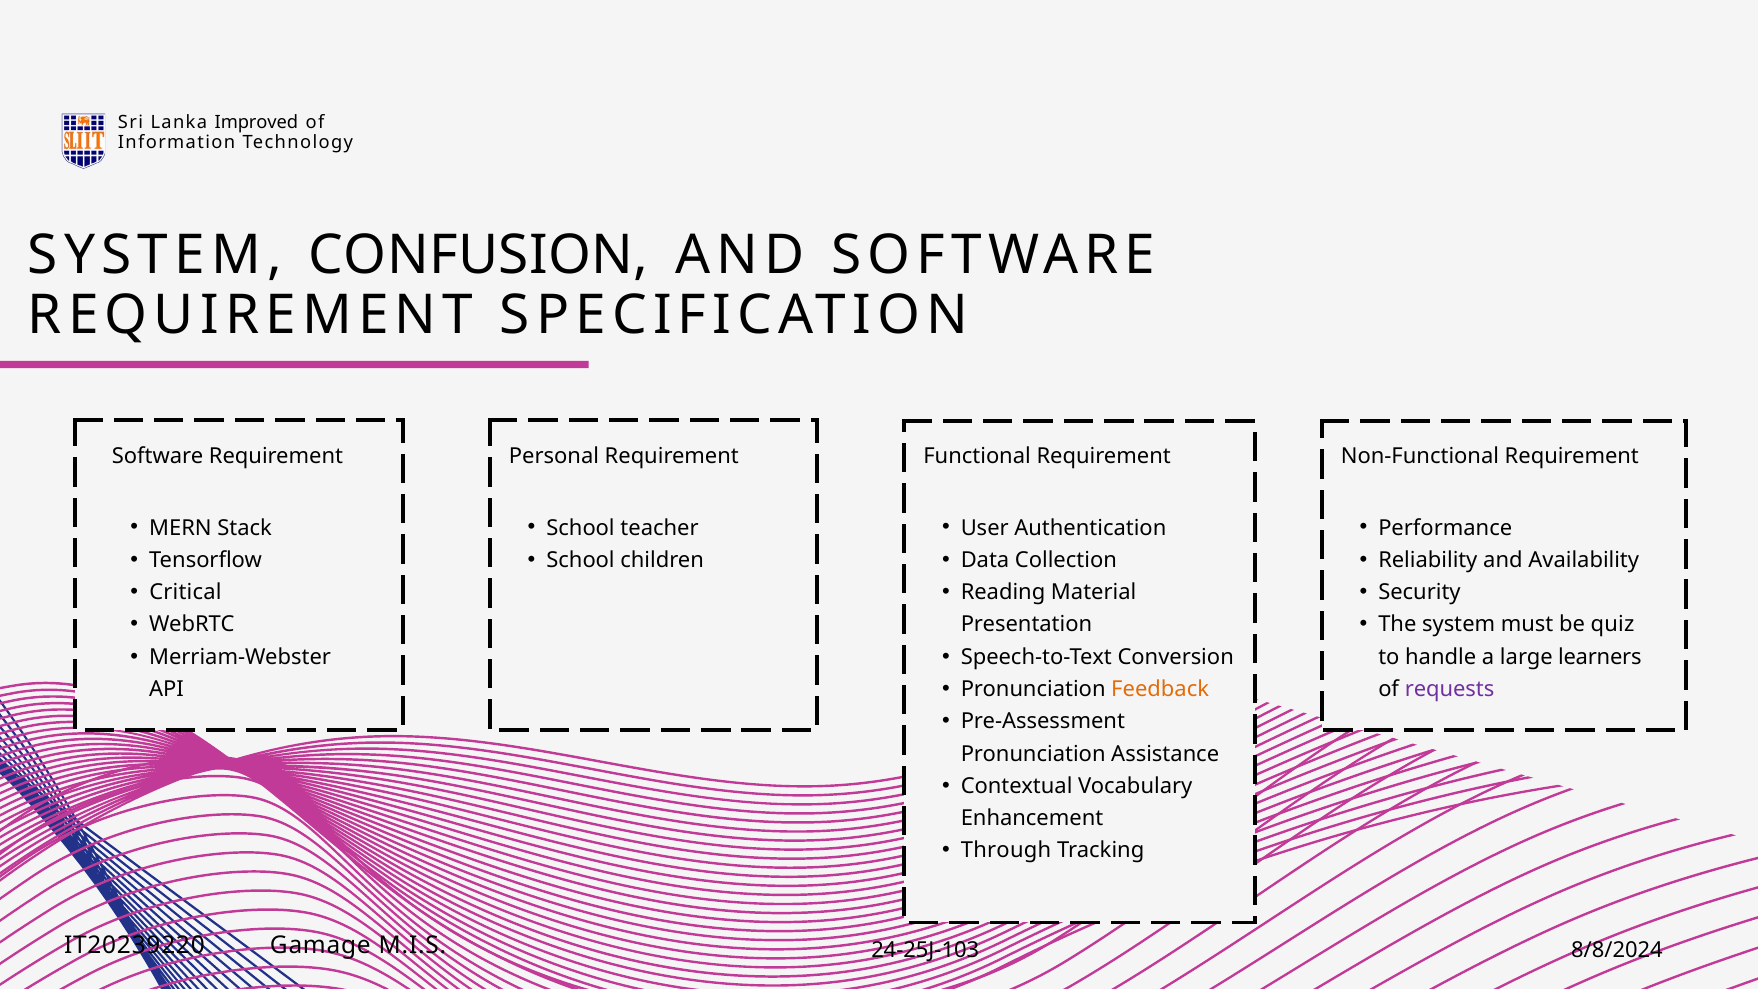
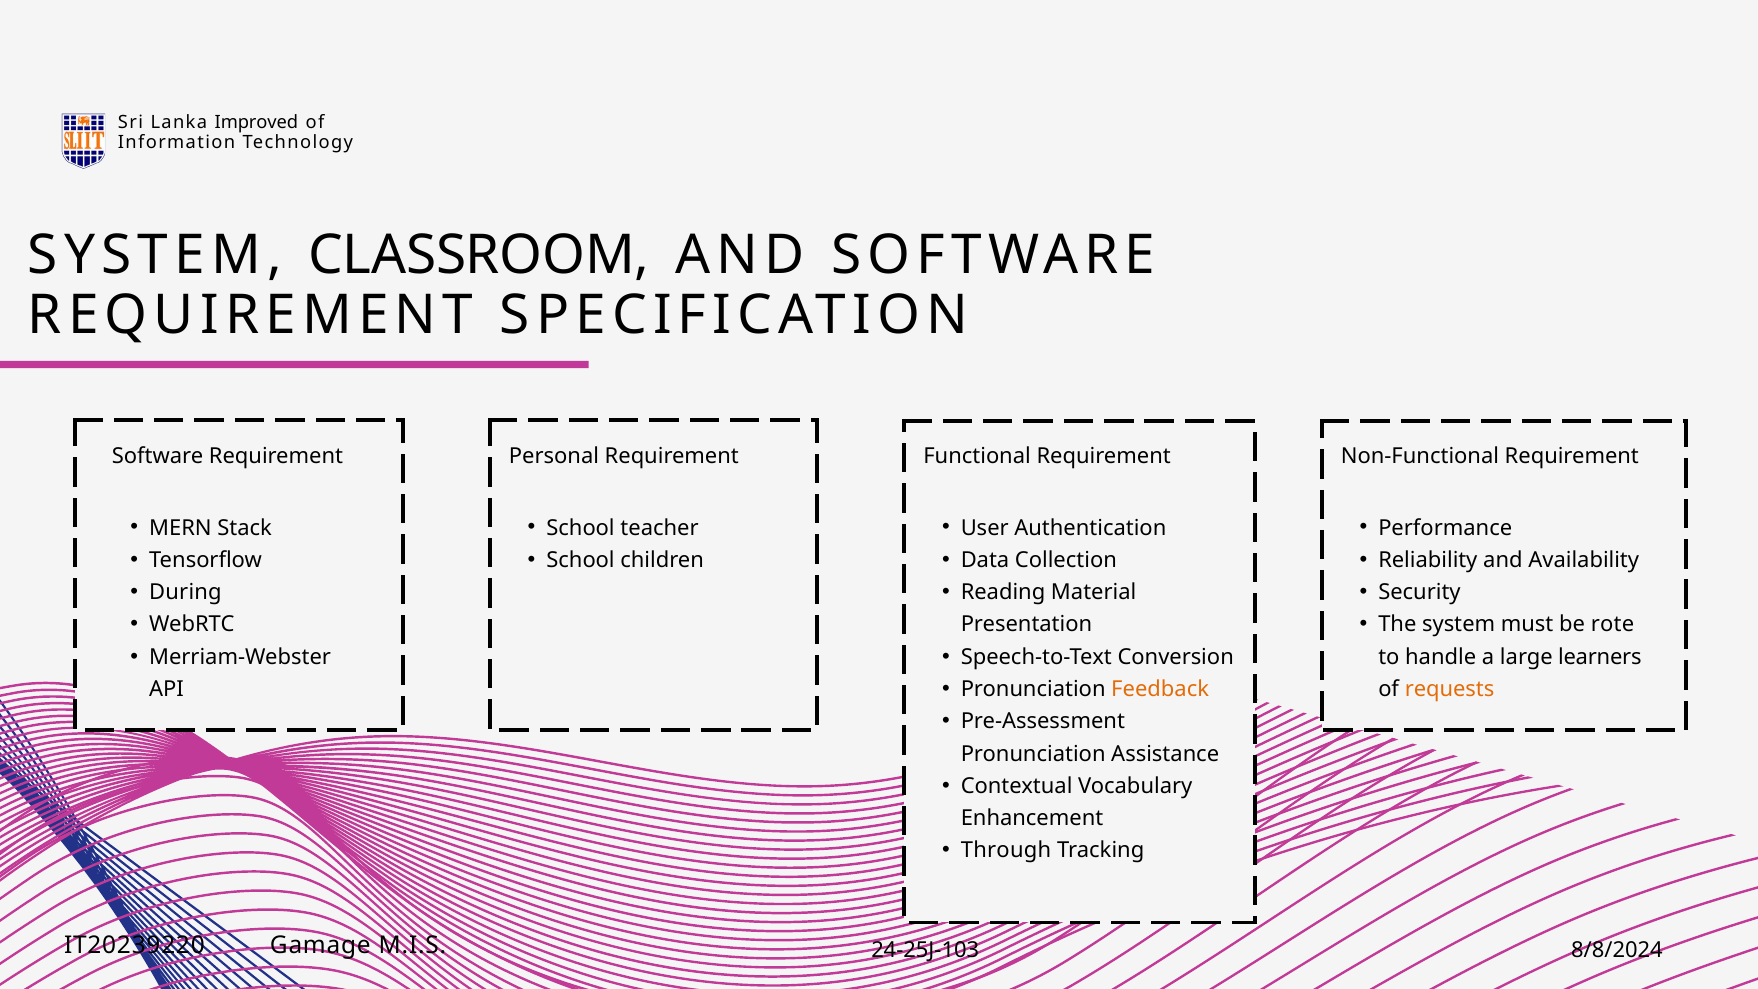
CONFUSION: CONFUSION -> CLASSROOM
Critical: Critical -> During
quiz: quiz -> rote
requests colour: purple -> orange
